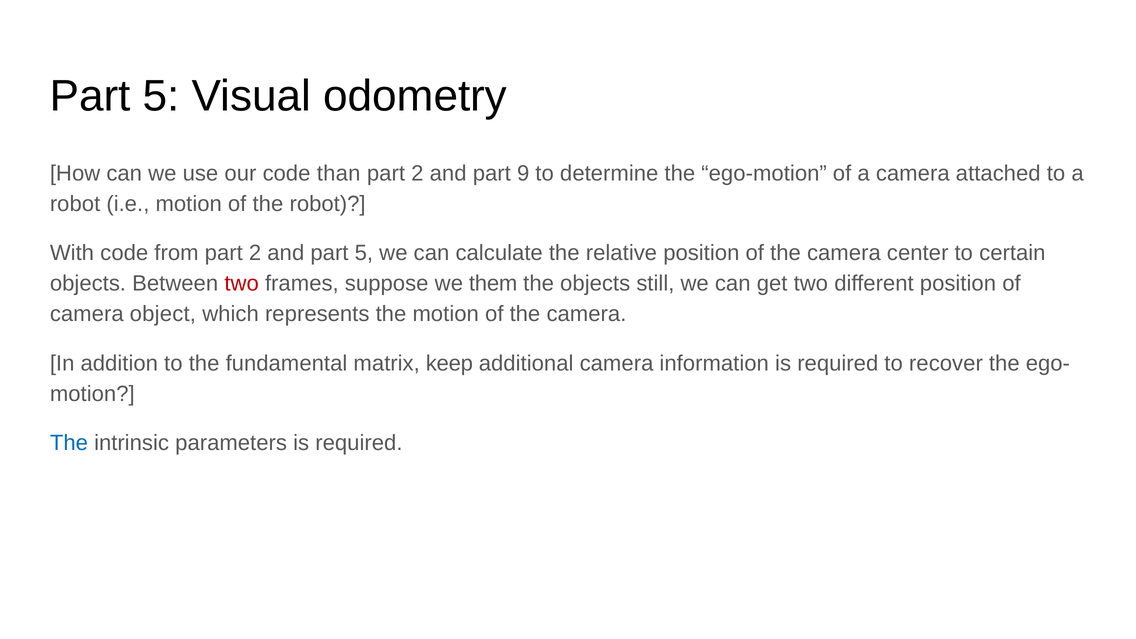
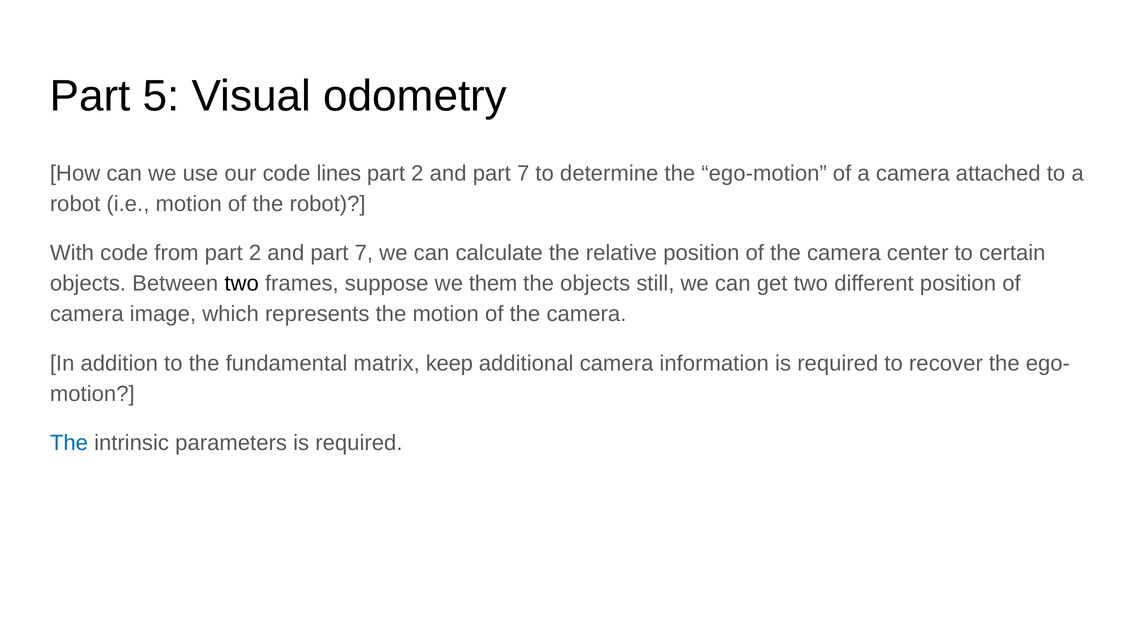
than: than -> lines
9 at (523, 173): 9 -> 7
5 at (364, 253): 5 -> 7
two at (242, 284) colour: red -> black
object: object -> image
